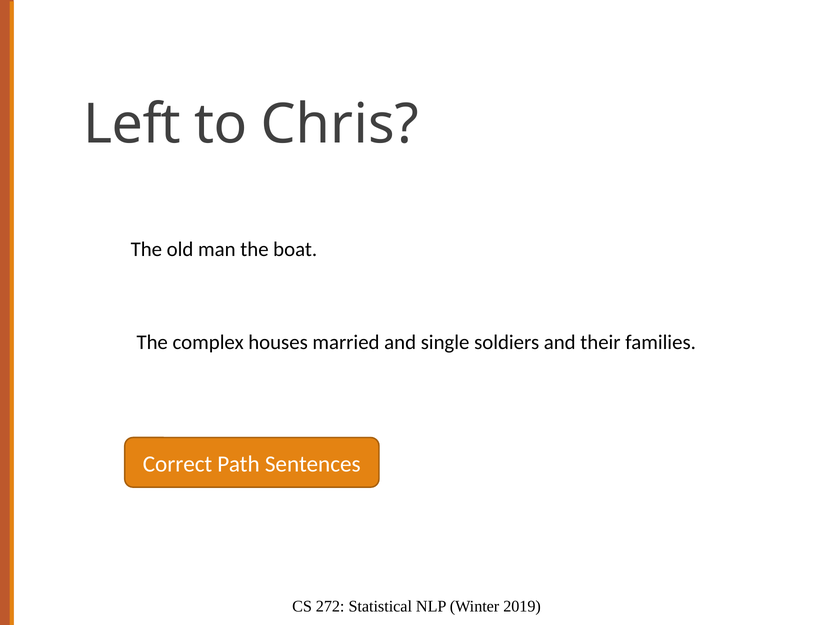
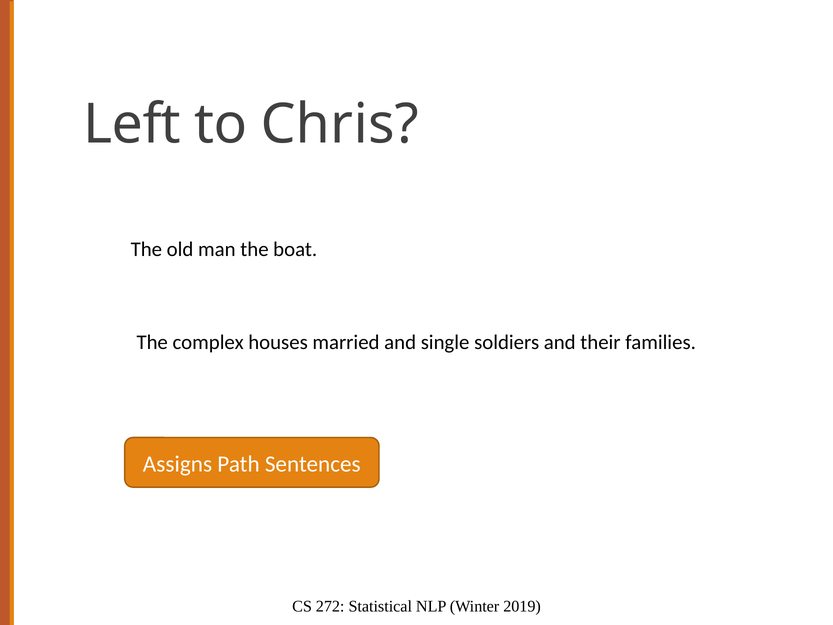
Correct: Correct -> Assigns
